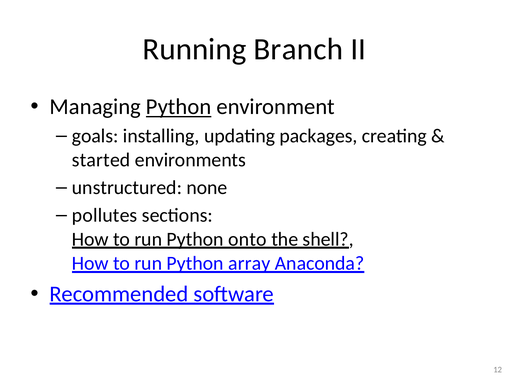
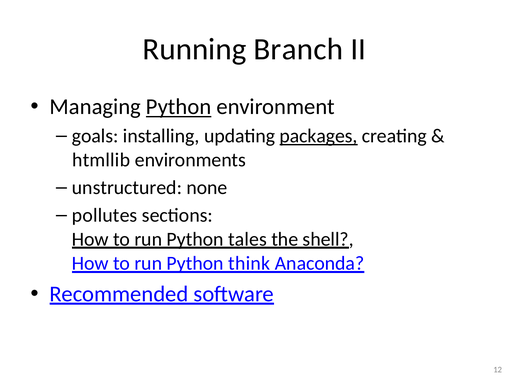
packages underline: none -> present
started: started -> htmllib
onto: onto -> tales
array: array -> think
